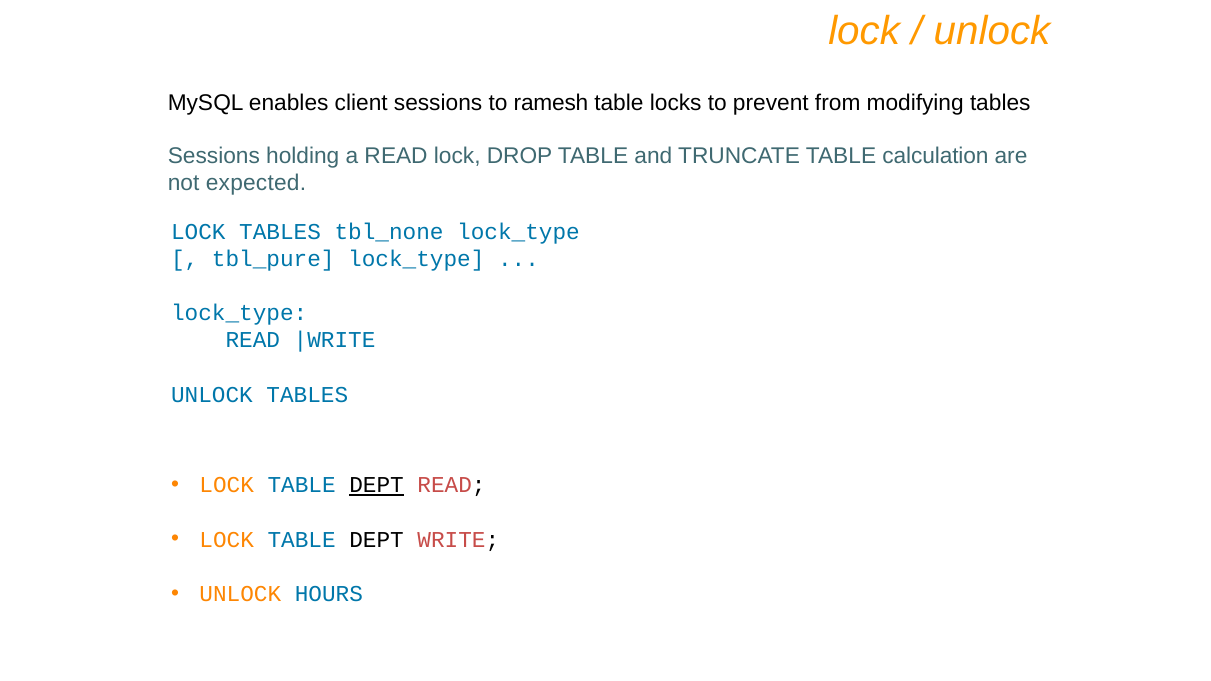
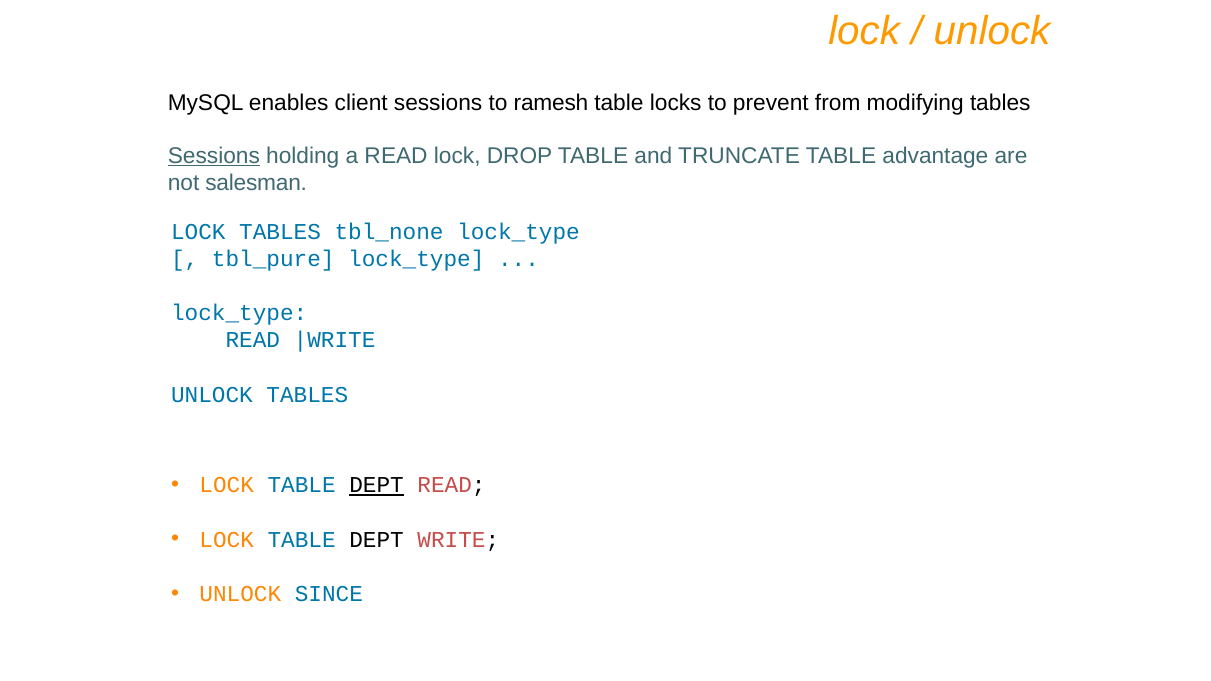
Sessions at (214, 156) underline: none -> present
calculation: calculation -> advantage
expected: expected -> salesman
HOURS: HOURS -> SINCE
